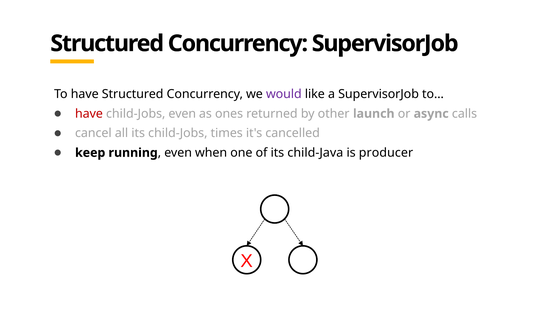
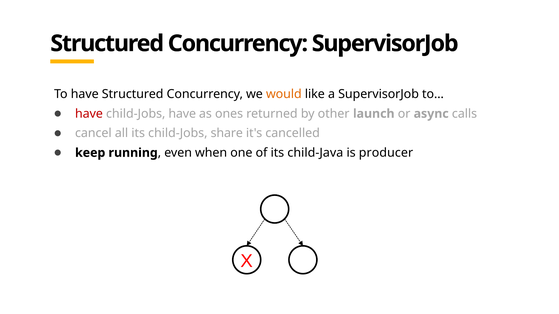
would colour: purple -> orange
child-Jobs even: even -> have
times: times -> share
